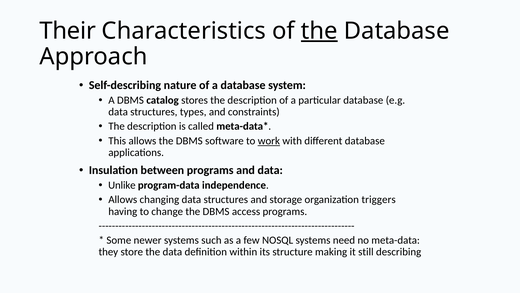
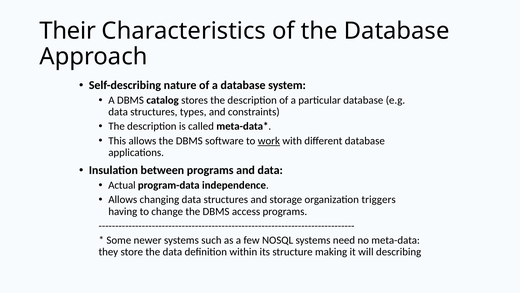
the at (319, 31) underline: present -> none
Unlike: Unlike -> Actual
still: still -> will
